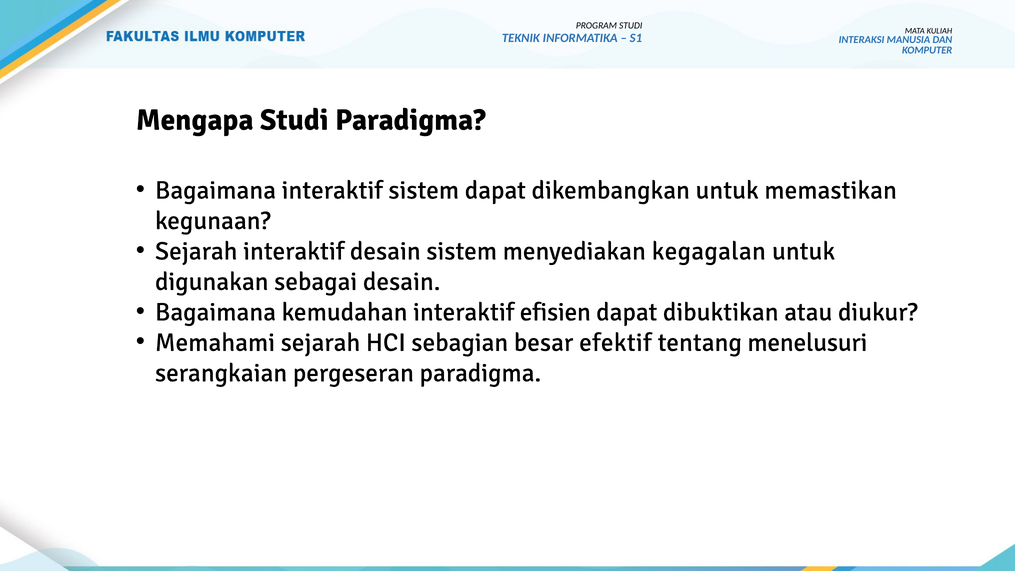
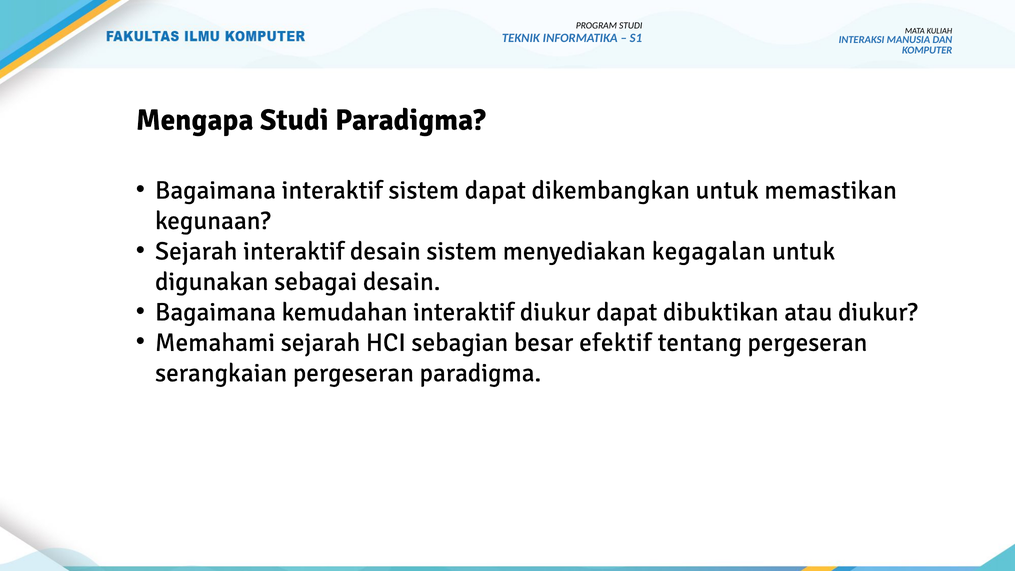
interaktif efisien: efisien -> diukur
tentang menelusuri: menelusuri -> pergeseran
